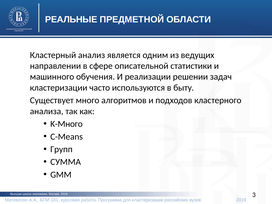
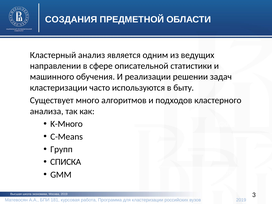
РЕАЛЬНЫЕ: РЕАЛЬНЫЕ -> СОЗДАНИЯ
СУММА: СУММА -> СПИСКА
